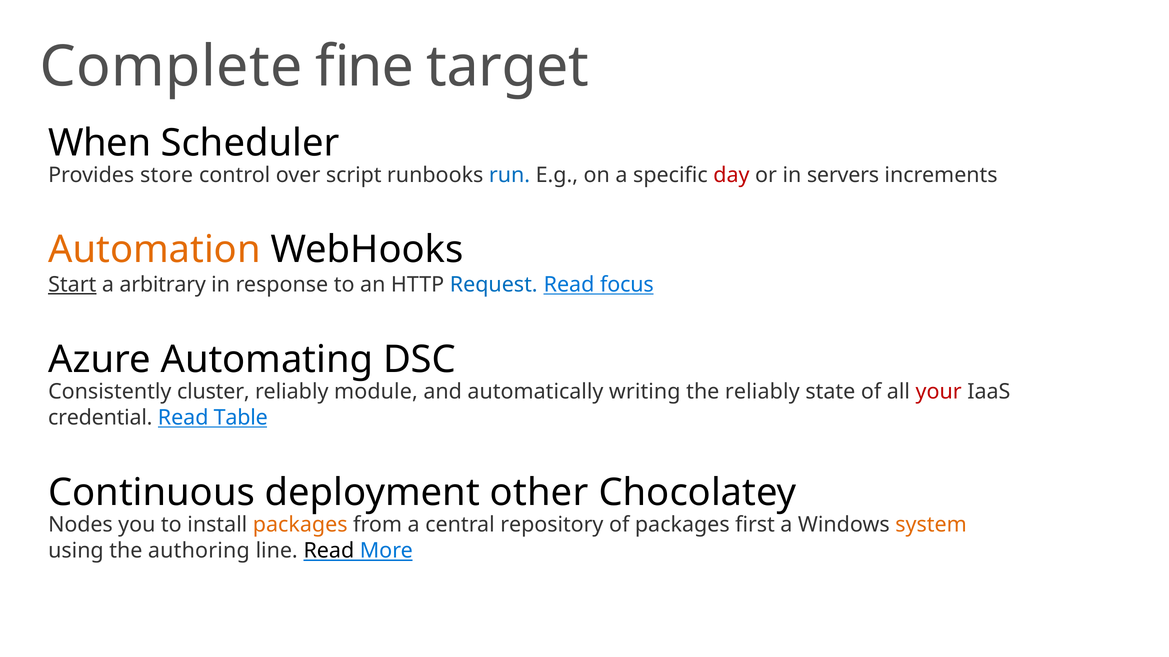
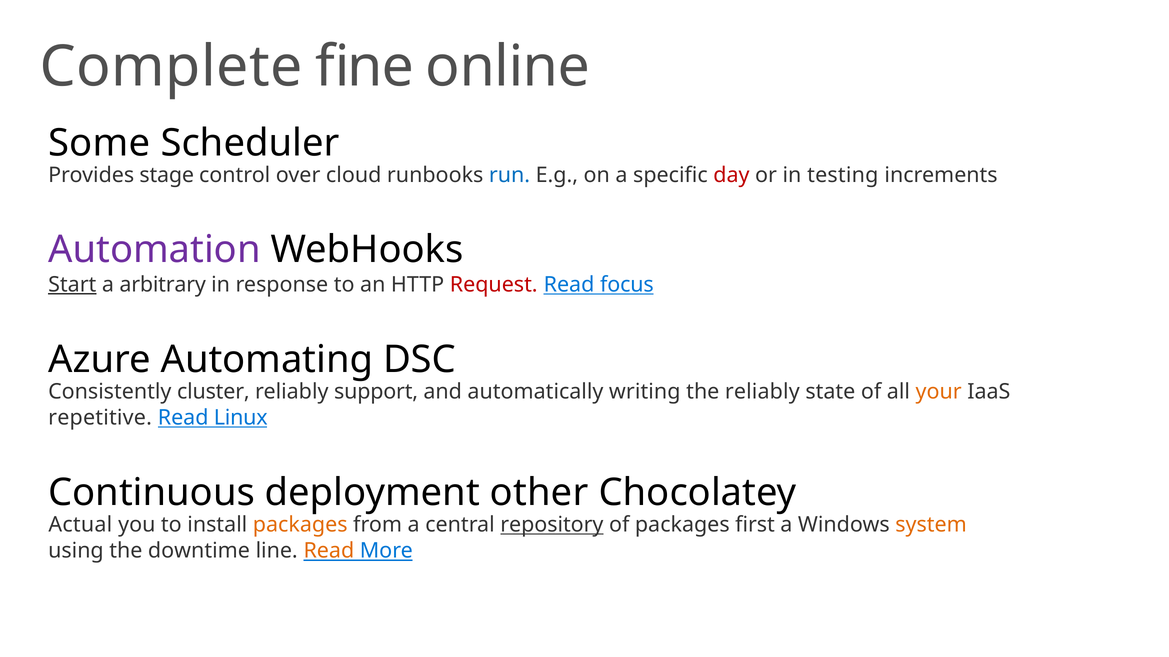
target: target -> online
When: When -> Some
store: store -> stage
script: script -> cloud
servers: servers -> testing
Automation colour: orange -> purple
Request colour: blue -> red
module: module -> support
your colour: red -> orange
credential: credential -> repetitive
Table: Table -> Linux
Nodes: Nodes -> Actual
repository underline: none -> present
authoring: authoring -> downtime
Read at (329, 551) colour: black -> orange
